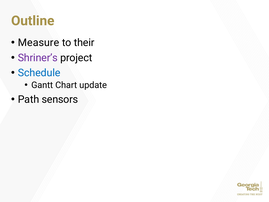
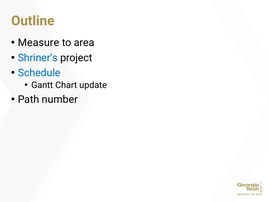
their: their -> area
Shriner’s colour: purple -> blue
sensors: sensors -> number
